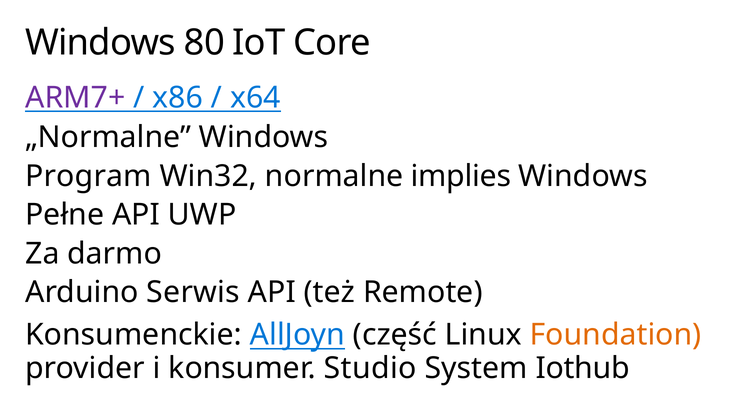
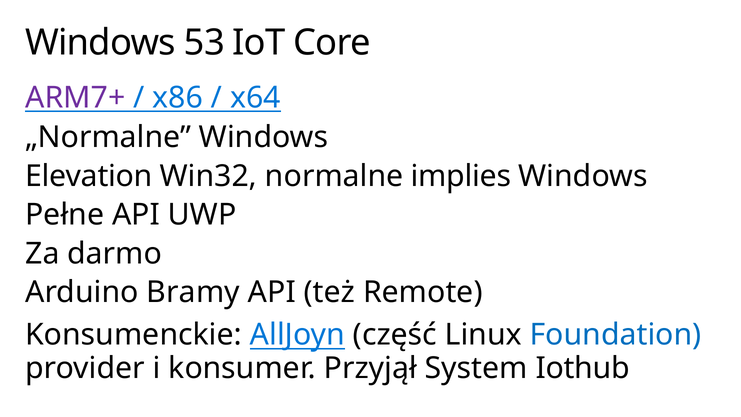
80: 80 -> 53
Program: Program -> Elevation
Serwis: Serwis -> Bramy
Foundation colour: orange -> blue
Studio: Studio -> Przyjął
